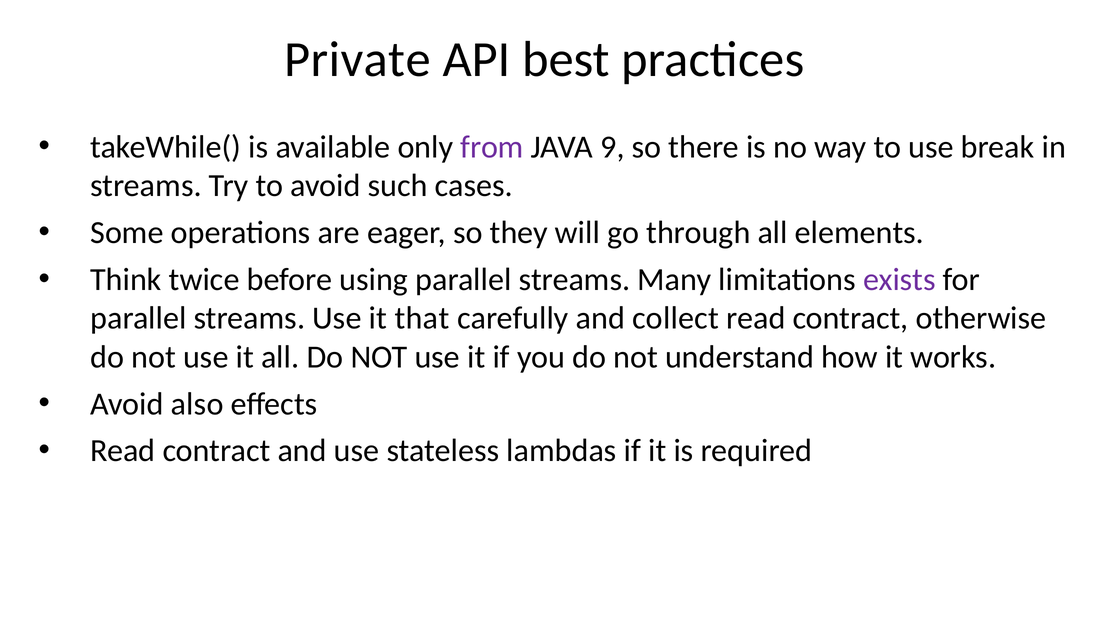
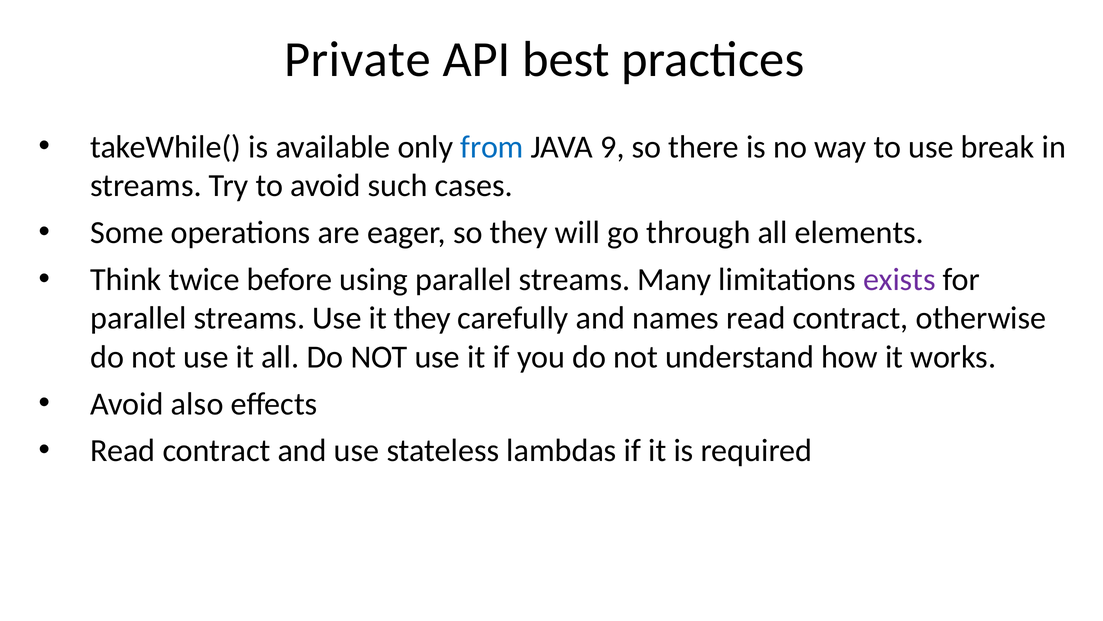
from colour: purple -> blue
it that: that -> they
collect: collect -> names
